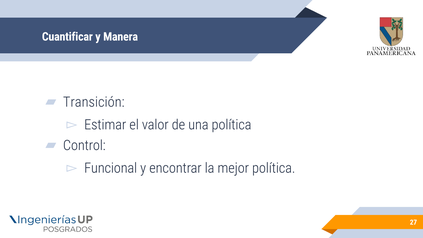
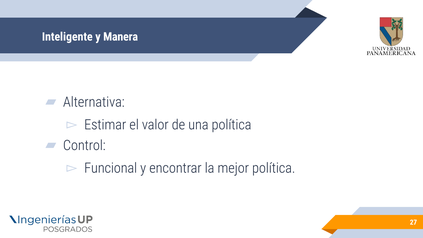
Cuantificar: Cuantificar -> Inteligente
Transición: Transición -> Alternativa
